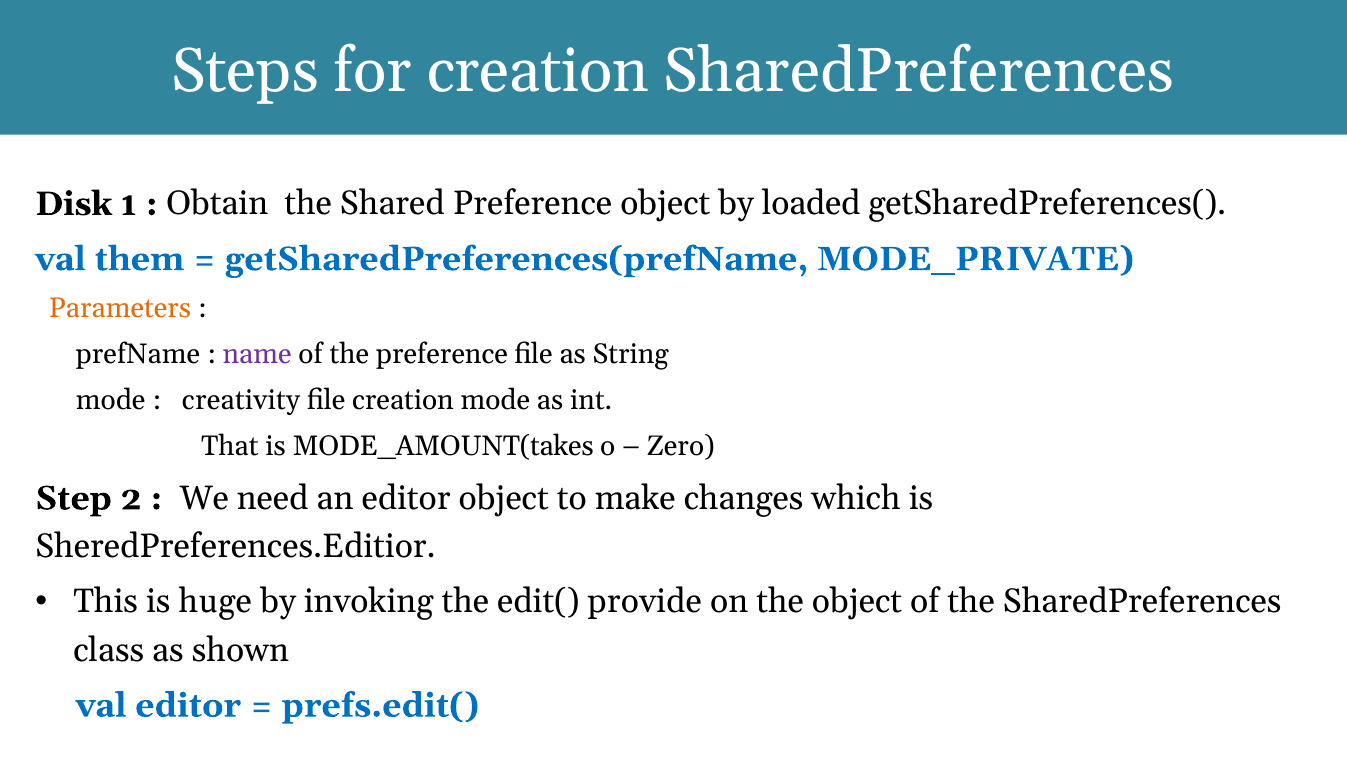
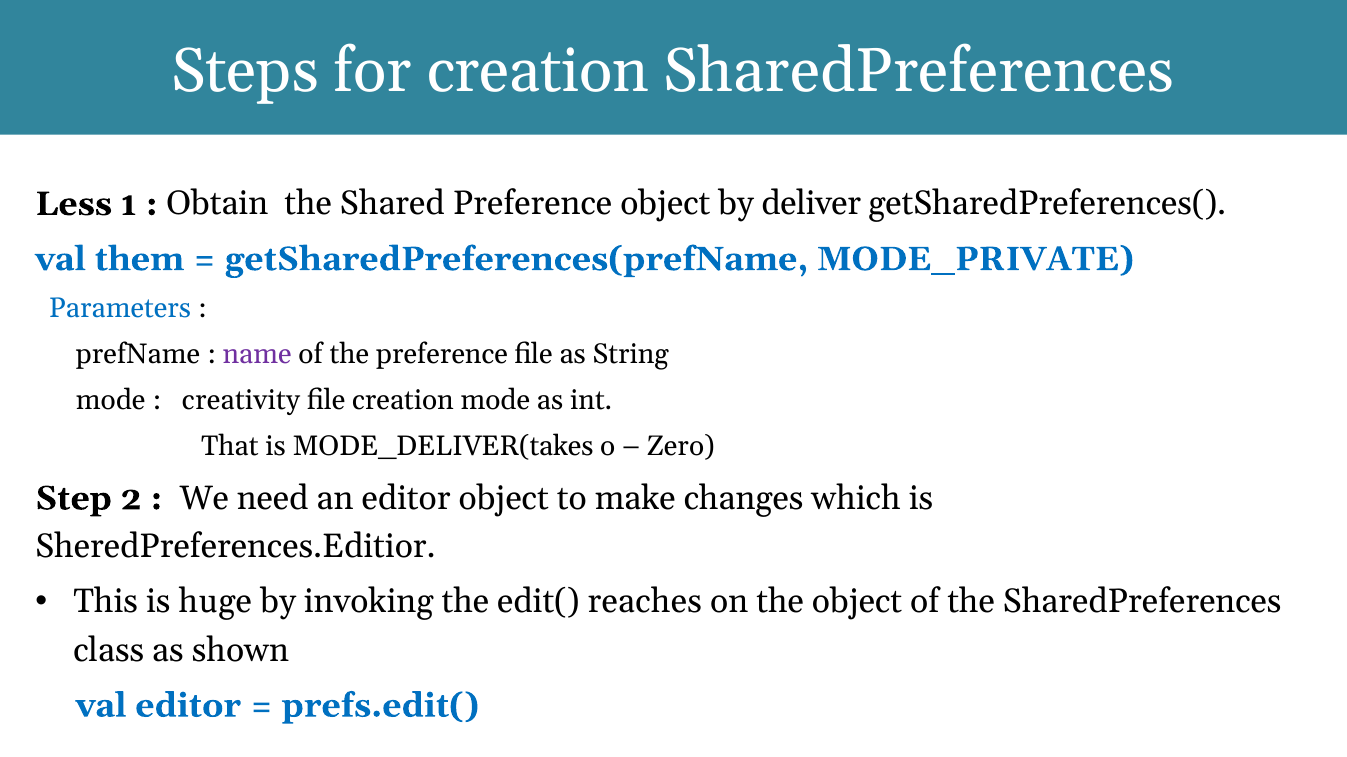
Disk: Disk -> Less
loaded: loaded -> deliver
Parameters colour: orange -> blue
MODE_AMOUNT(takes: MODE_AMOUNT(takes -> MODE_DELIVER(takes
provide: provide -> reaches
